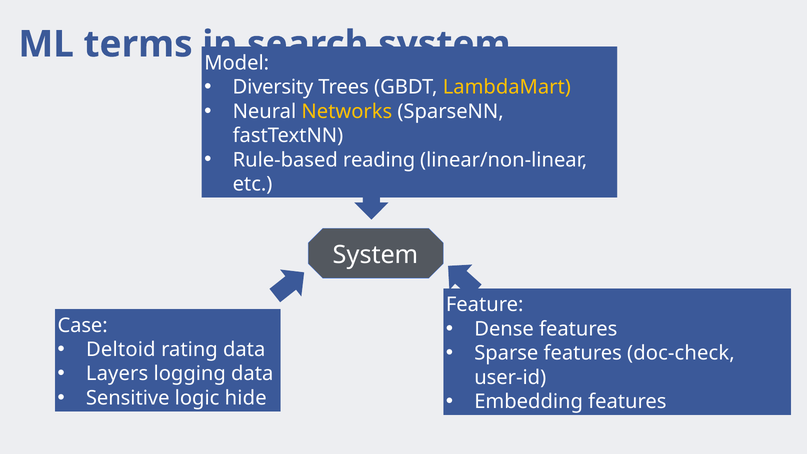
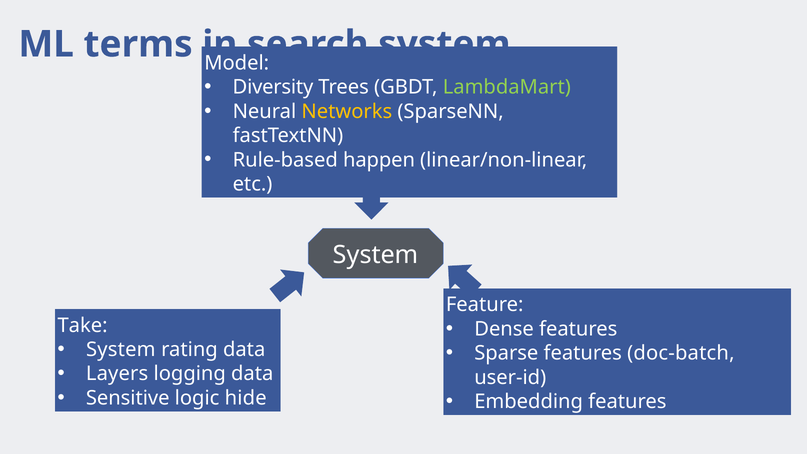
LambdaMart colour: yellow -> light green
reading: reading -> happen
Case: Case -> Take
Deltoid at (121, 350): Deltoid -> System
doc-check: doc-check -> doc-batch
